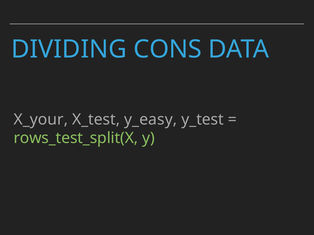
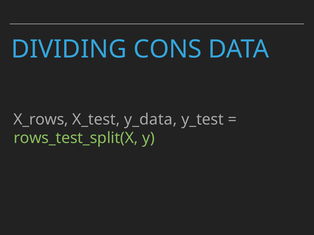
X_your: X_your -> X_rows
y_easy: y_easy -> y_data
